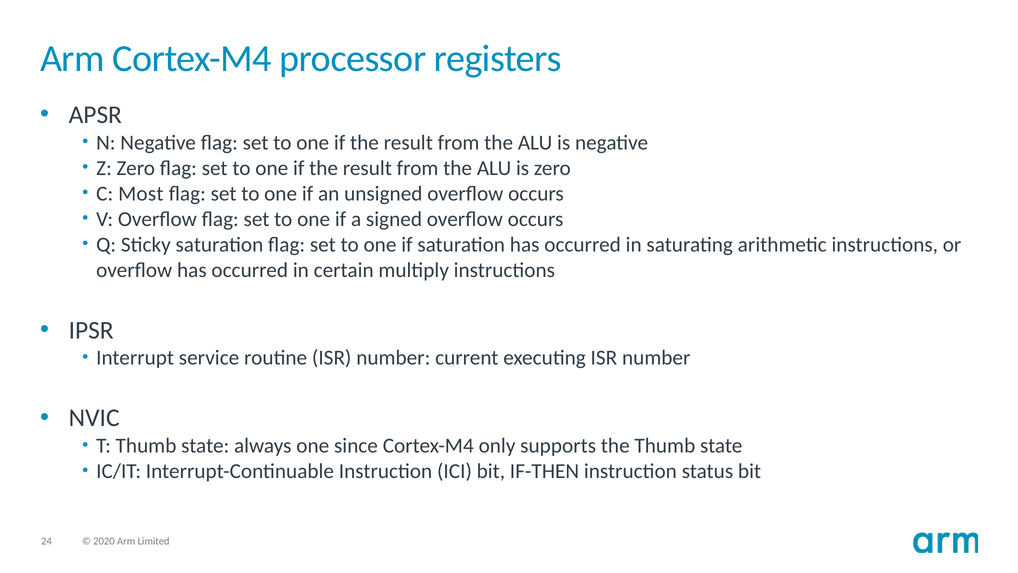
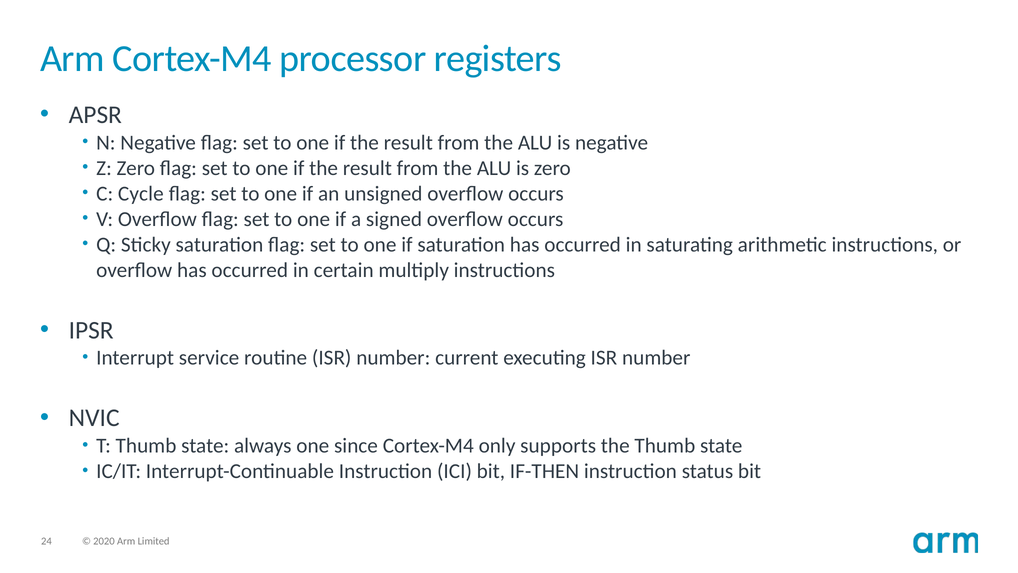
Most: Most -> Cycle
